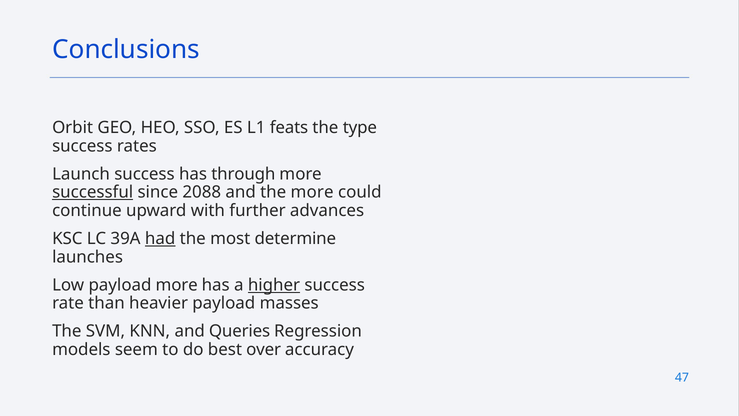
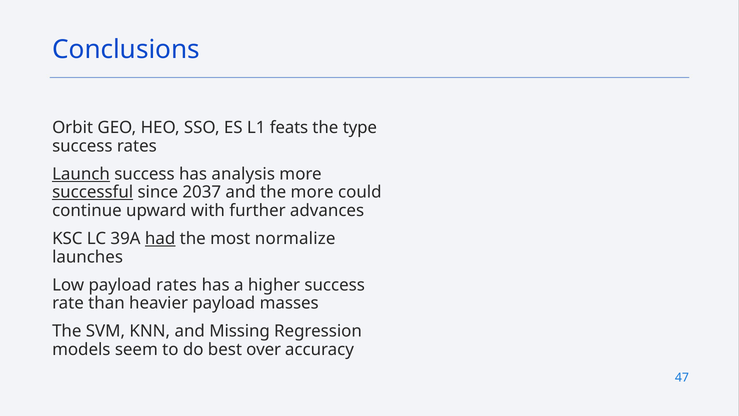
Launch underline: none -> present
through: through -> analysis
2088: 2088 -> 2037
determine: determine -> normalize
payload more: more -> rates
higher underline: present -> none
Queries: Queries -> Missing
